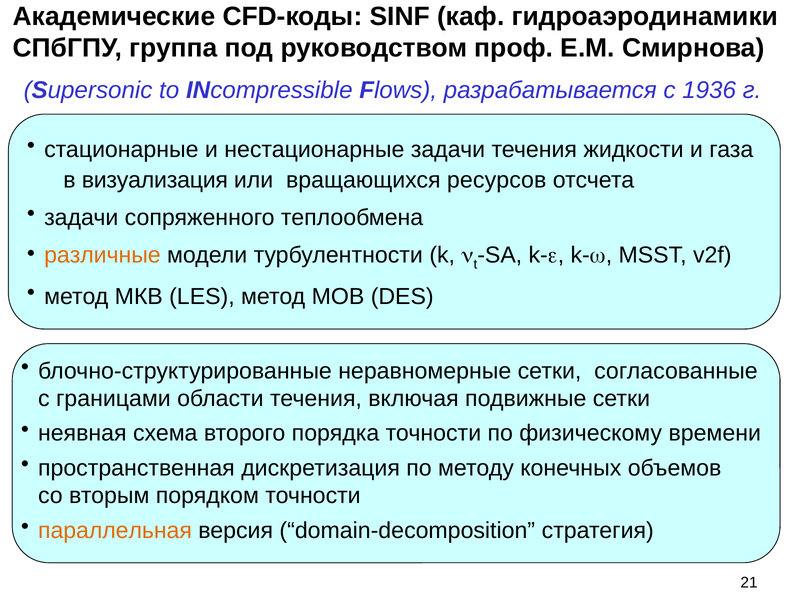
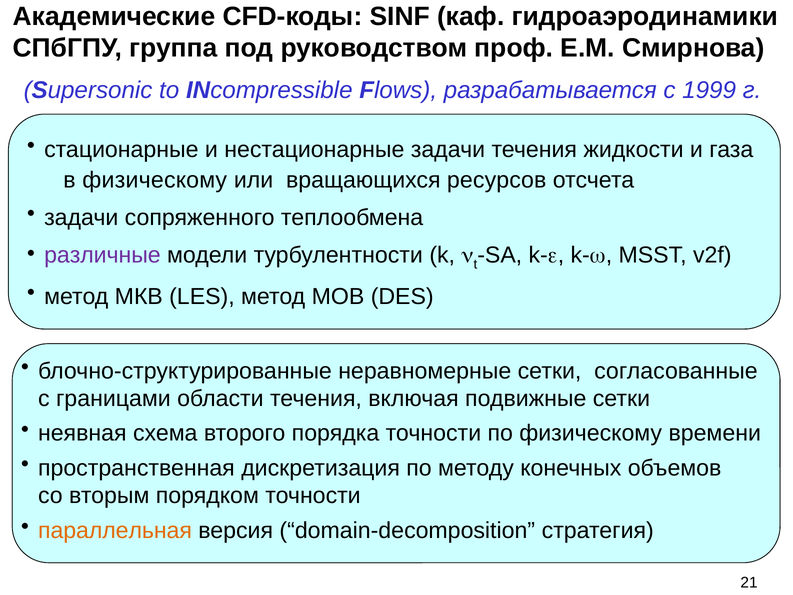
1936: 1936 -> 1999
в визуализация: визуализация -> физическому
различные colour: orange -> purple
